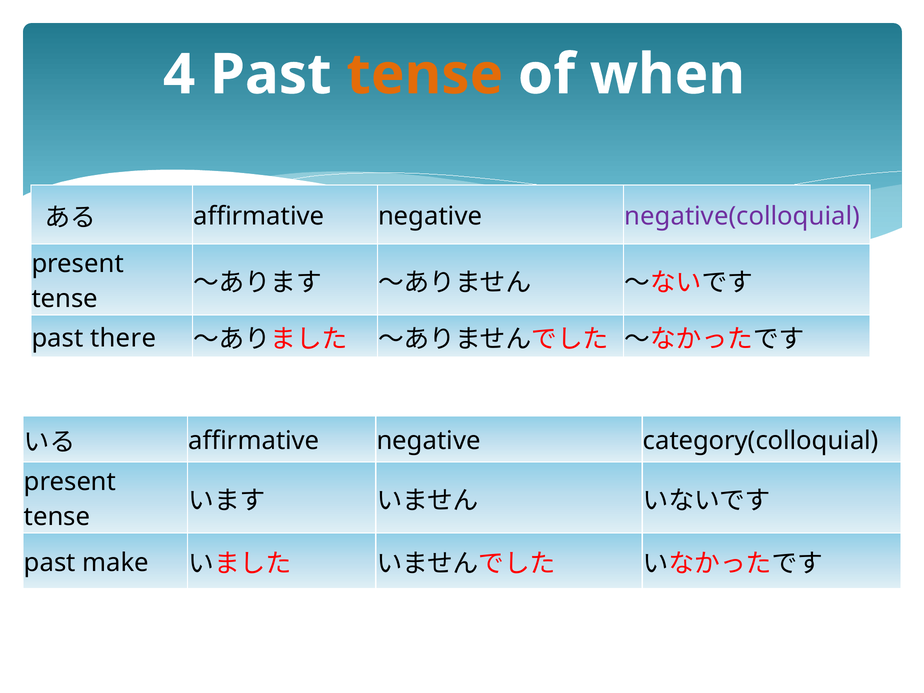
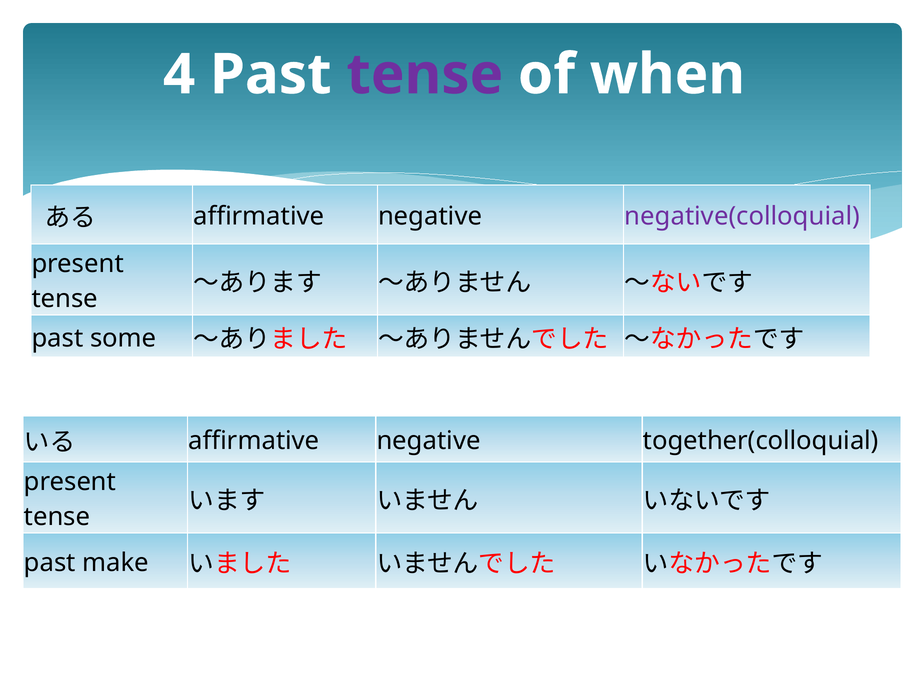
tense at (425, 75) colour: orange -> purple
there: there -> some
category(colloquial: category(colloquial -> together(colloquial
